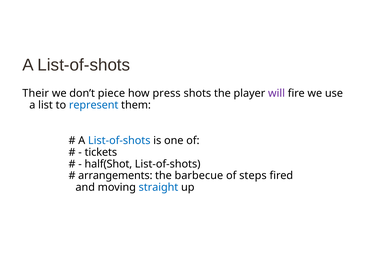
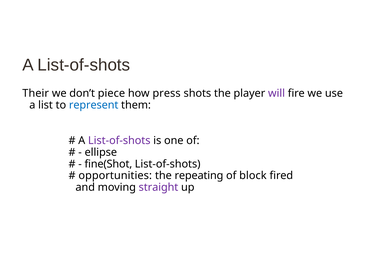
List-of-shots at (119, 140) colour: blue -> purple
tickets: tickets -> ellipse
half(Shot: half(Shot -> fine(Shot
arrangements: arrangements -> opportunities
barbecue: barbecue -> repeating
steps: steps -> block
straight colour: blue -> purple
